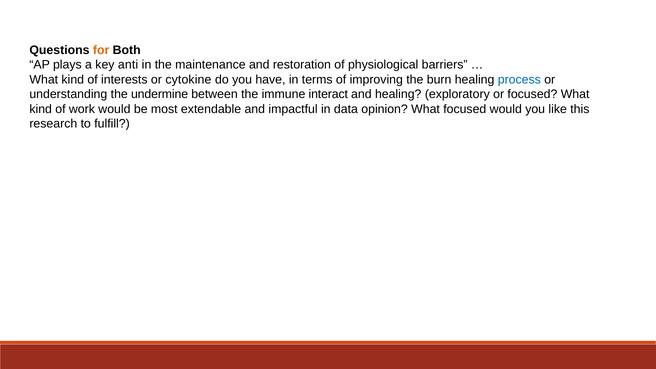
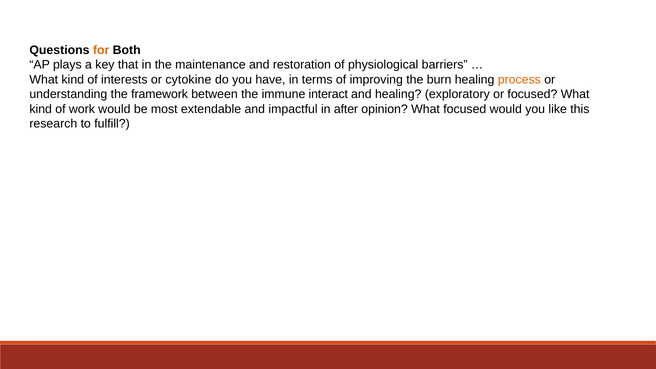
anti: anti -> that
process colour: blue -> orange
undermine: undermine -> framework
data: data -> after
